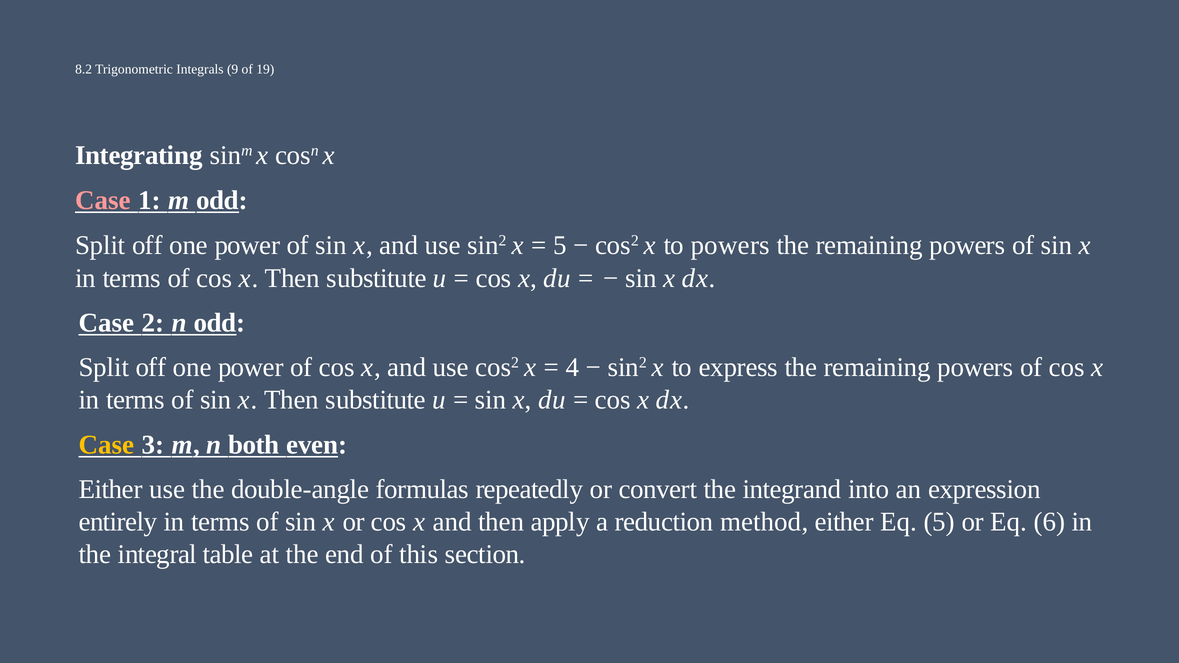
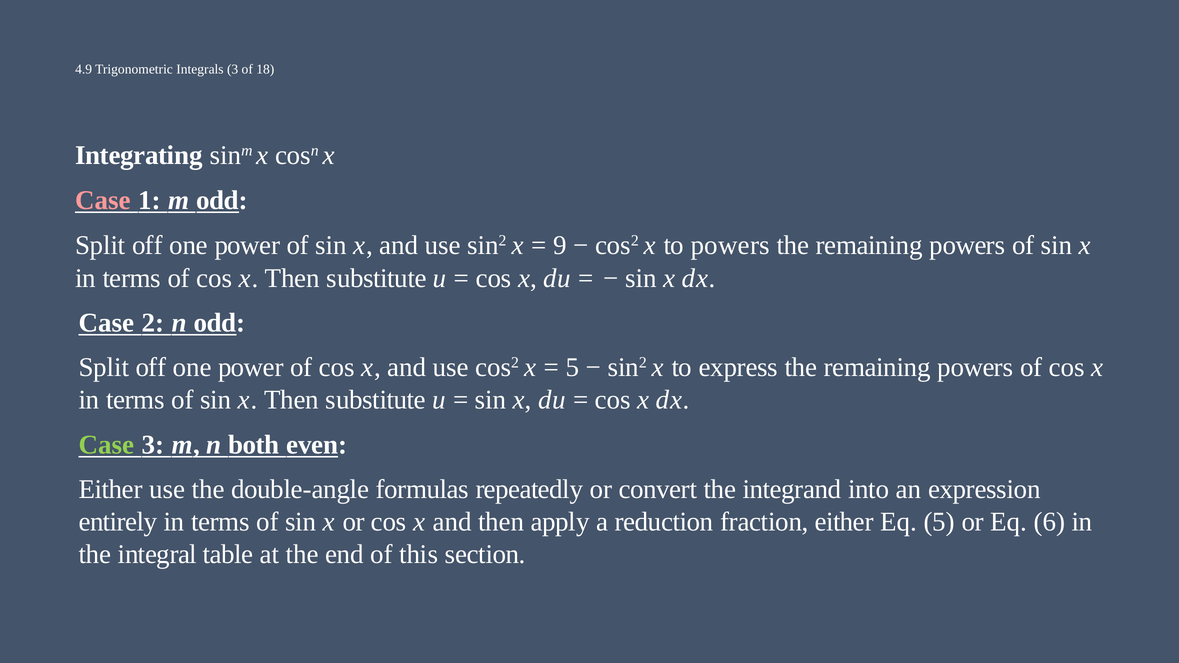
8.2: 8.2 -> 4.9
Integrals 9: 9 -> 3
19: 19 -> 18
5 at (560, 245): 5 -> 9
4 at (572, 368): 4 -> 5
Case at (107, 445) colour: yellow -> light green
method: method -> fraction
